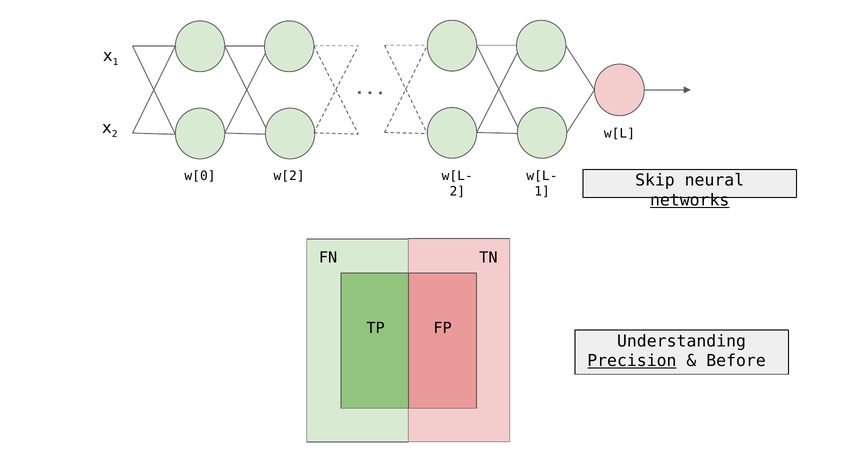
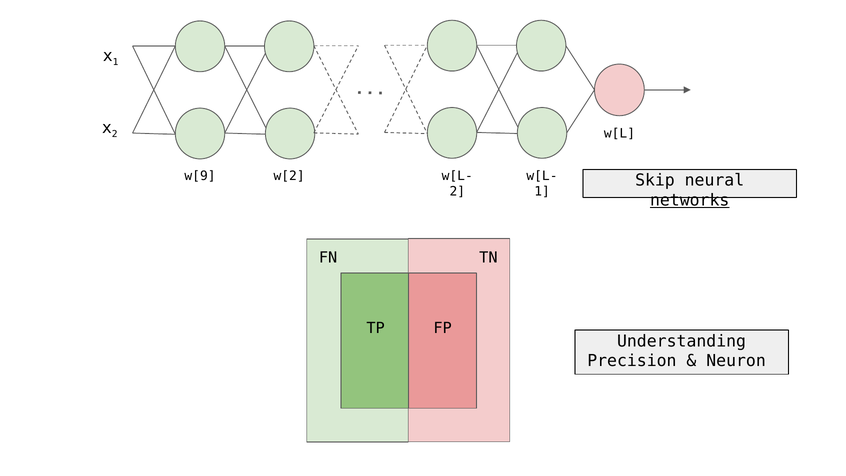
w[0: w[0 -> w[9
Precision underline: present -> none
Before: Before -> Neuron
